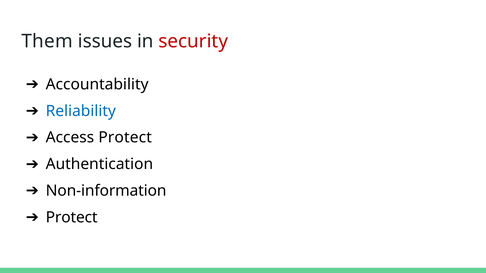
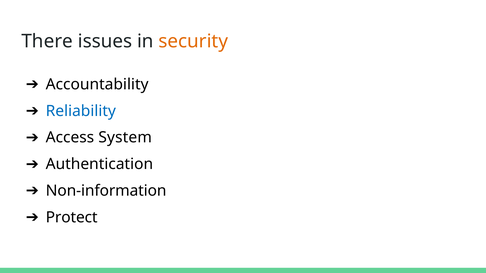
Them: Them -> There
security colour: red -> orange
Access Protect: Protect -> System
